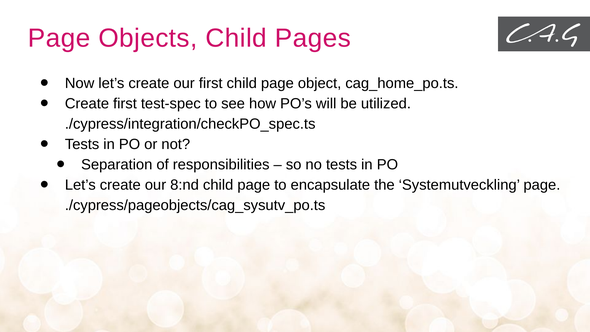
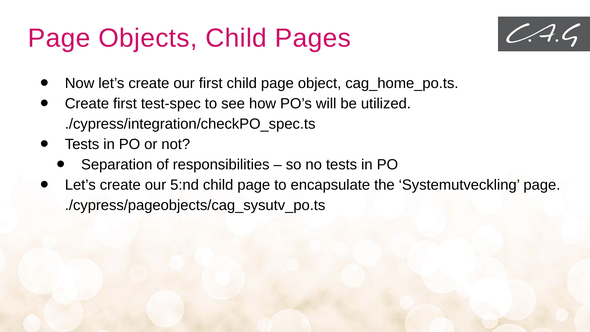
8:nd: 8:nd -> 5:nd
